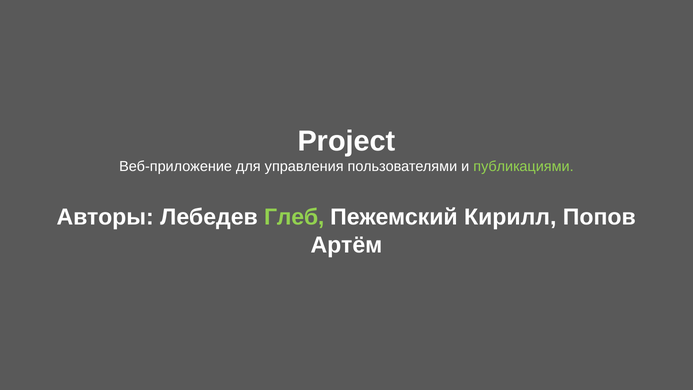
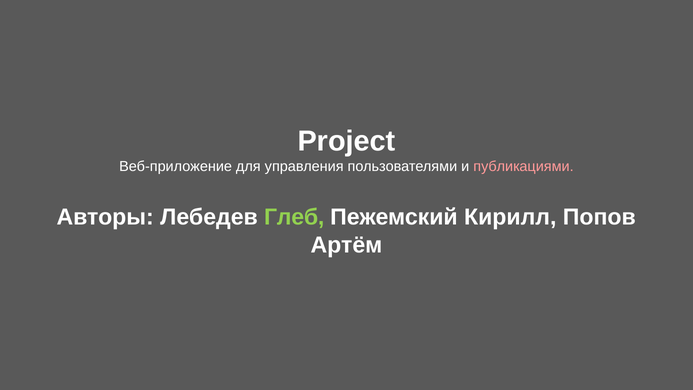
публикациями colour: light green -> pink
